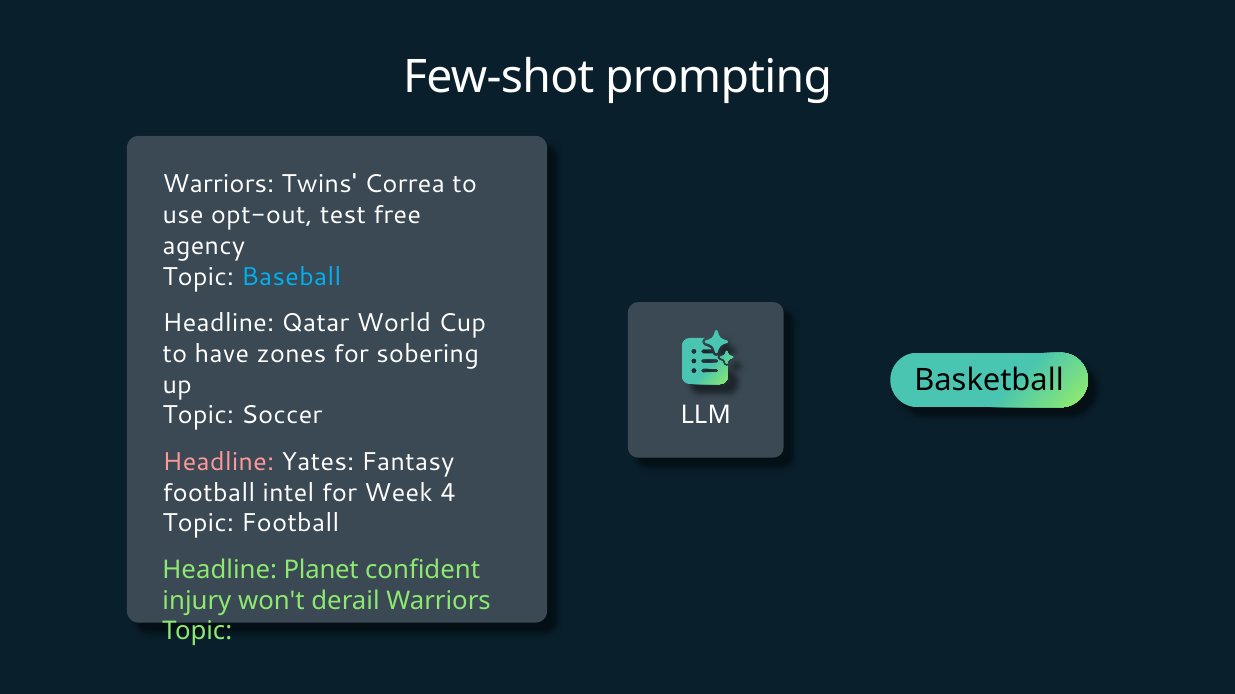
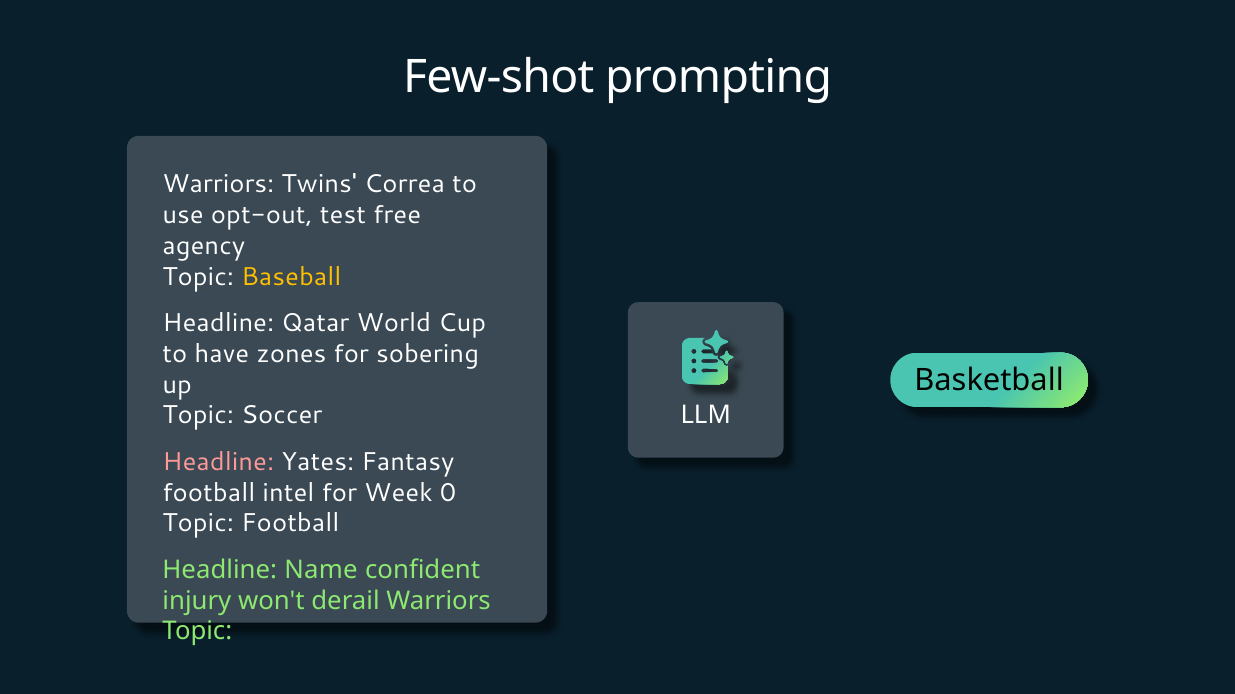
Baseball colour: light blue -> yellow
4: 4 -> 0
Planet: Planet -> Name
